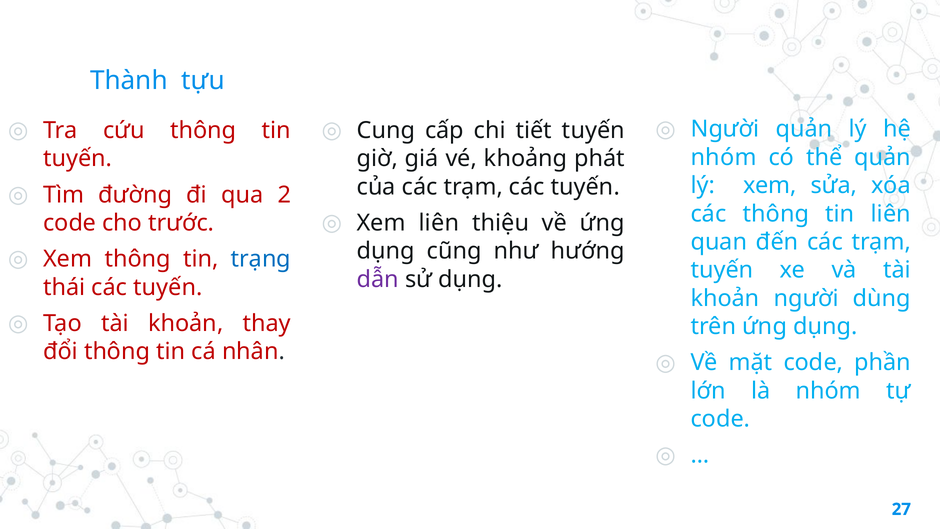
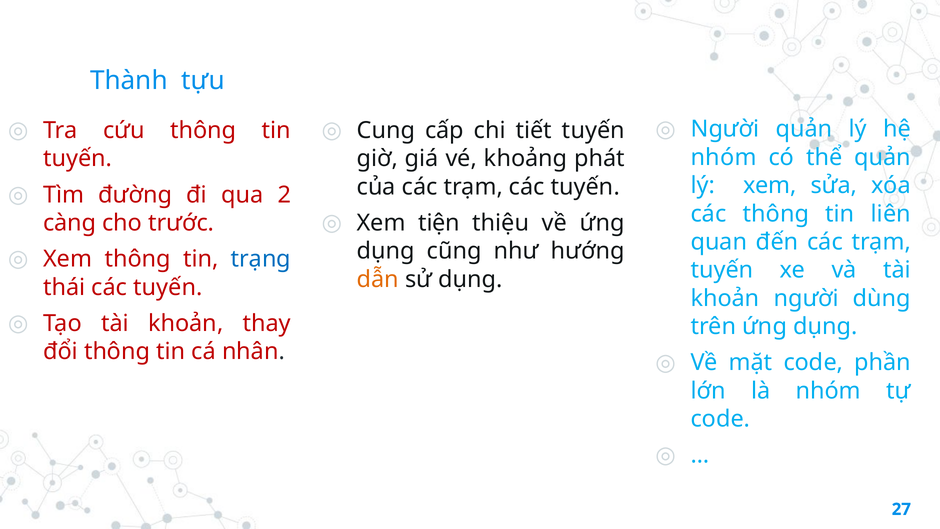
Xem liên: liên -> tiện
code at (70, 223): code -> càng
dẫn colour: purple -> orange
